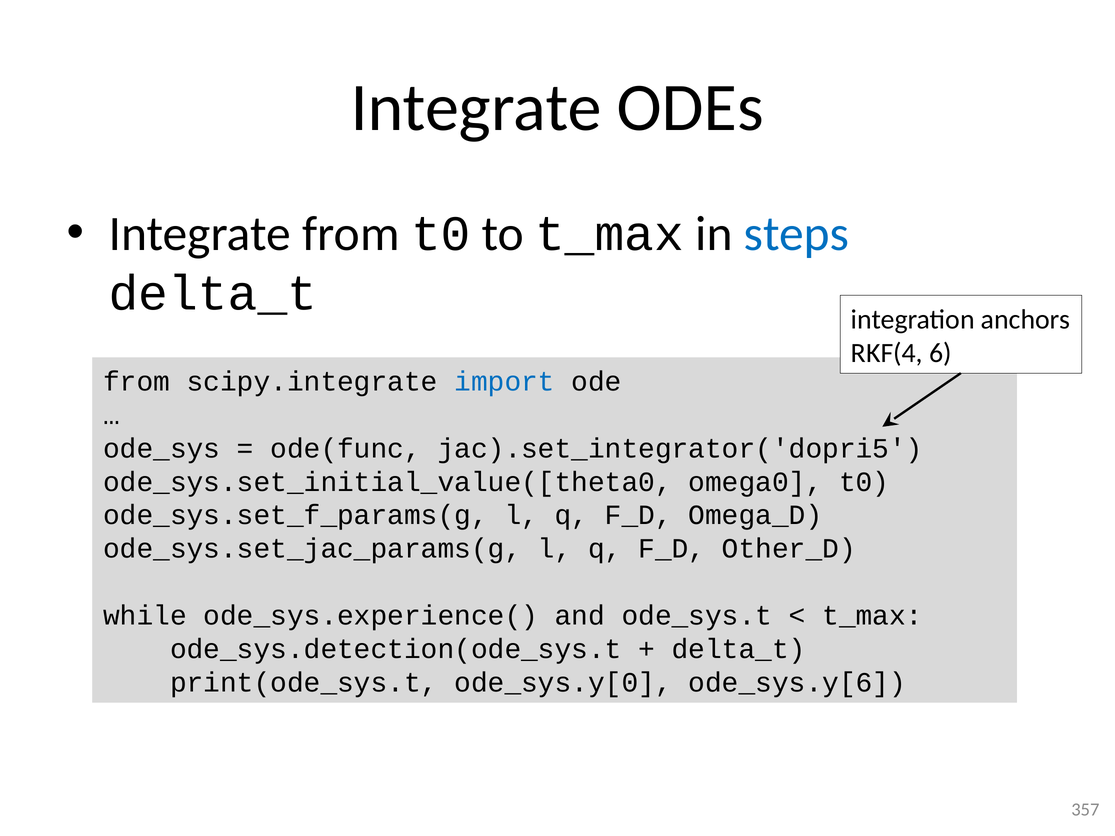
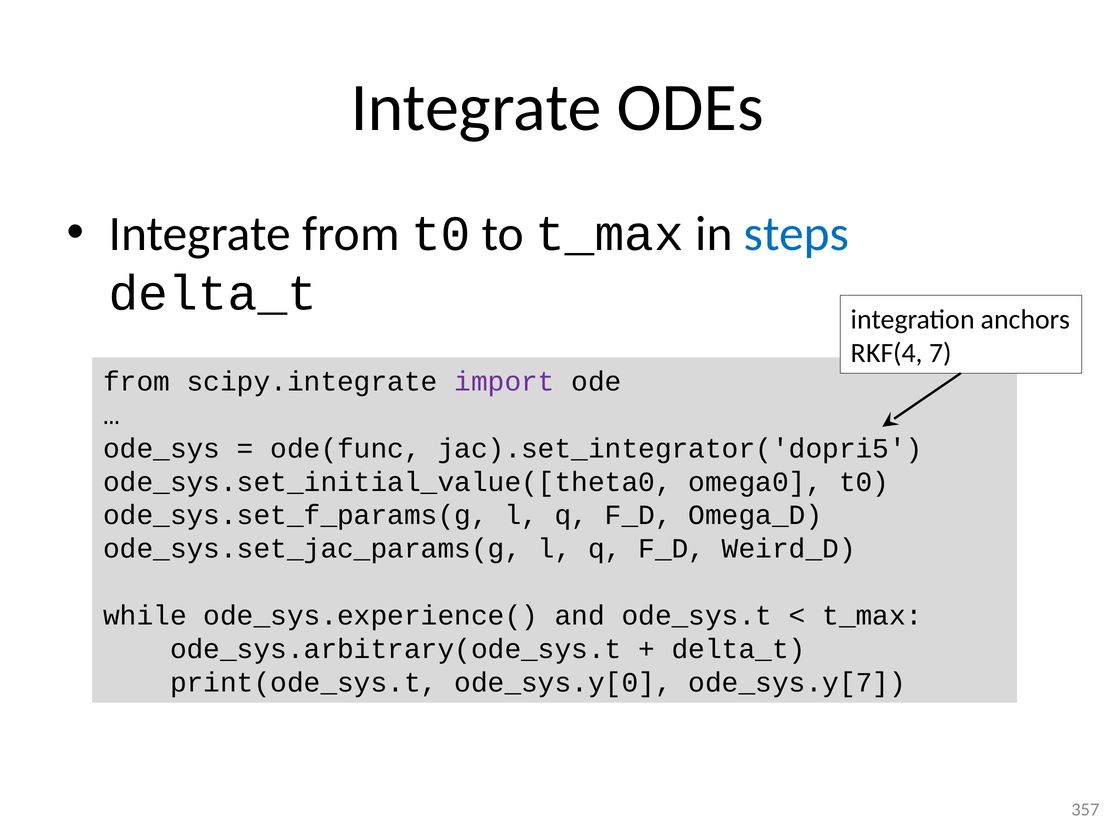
6: 6 -> 7
import colour: blue -> purple
Other_D: Other_D -> Weird_D
ode_sys.detection(ode_sys.t: ode_sys.detection(ode_sys.t -> ode_sys.arbitrary(ode_sys.t
ode_sys.y[6: ode_sys.y[6 -> ode_sys.y[7
